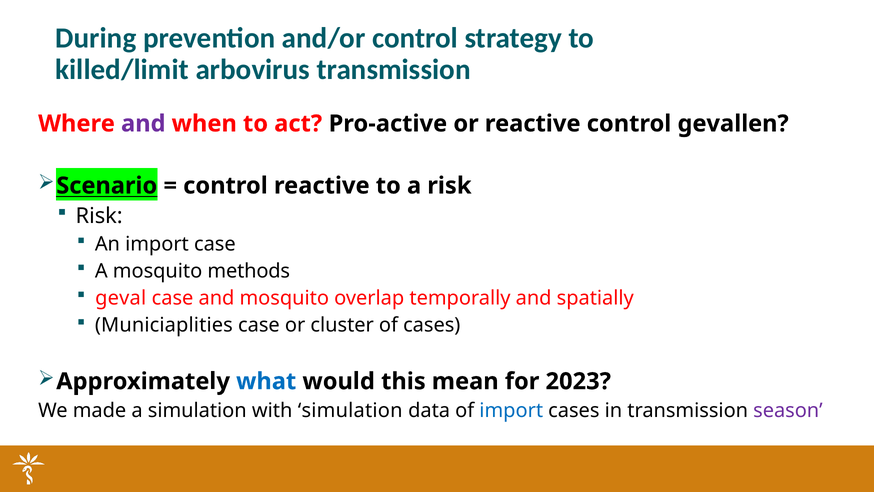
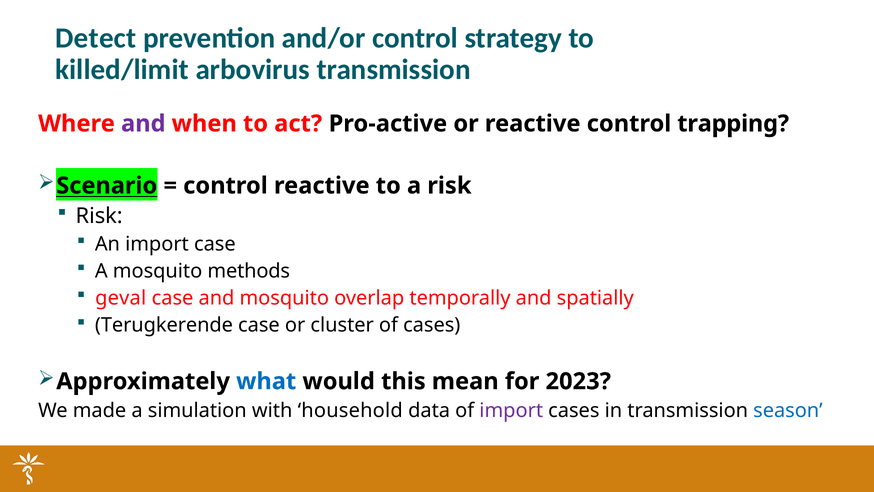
During: During -> Detect
gevallen: gevallen -> trapping
Municiaplities: Municiaplities -> Terugkerende
with simulation: simulation -> household
import at (511, 410) colour: blue -> purple
season colour: purple -> blue
